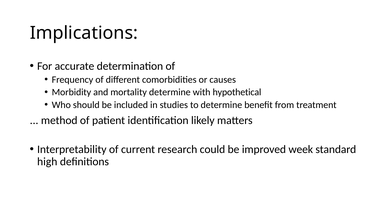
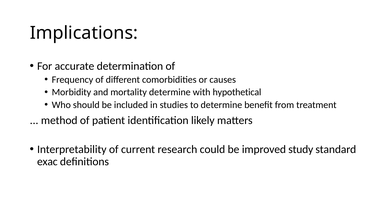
week: week -> study
high: high -> exac
